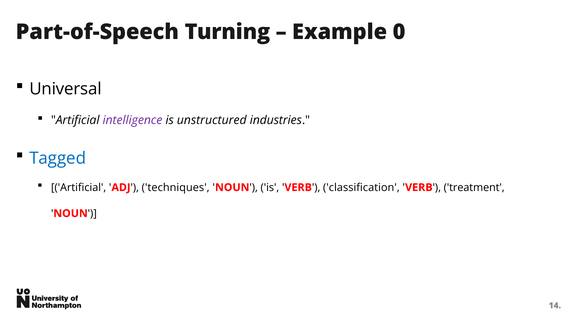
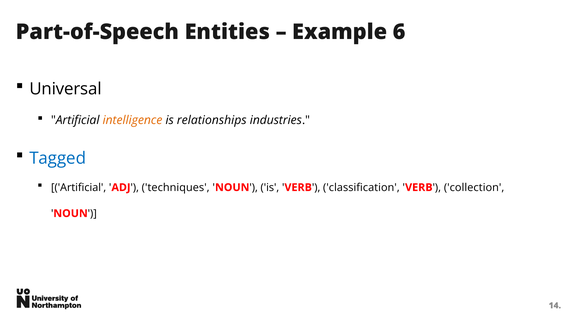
Turning: Turning -> Entities
0: 0 -> 6
intelligence colour: purple -> orange
unstructured: unstructured -> relationships
treatment: treatment -> collection
